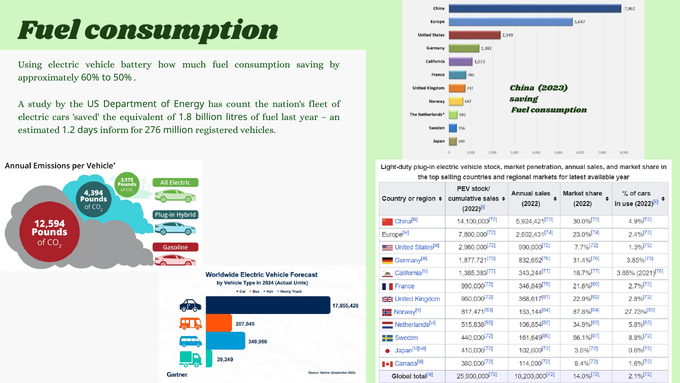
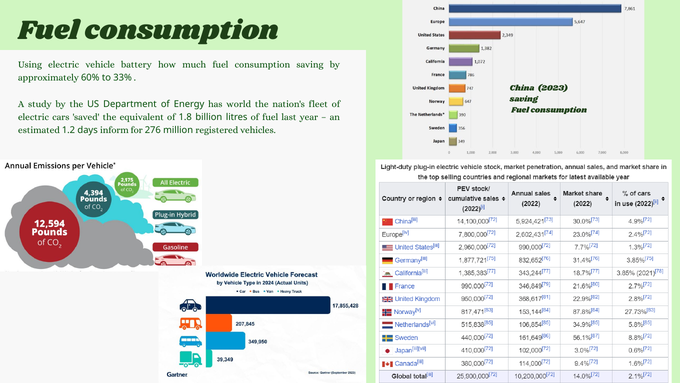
50%: 50% -> 33%
count: count -> world
